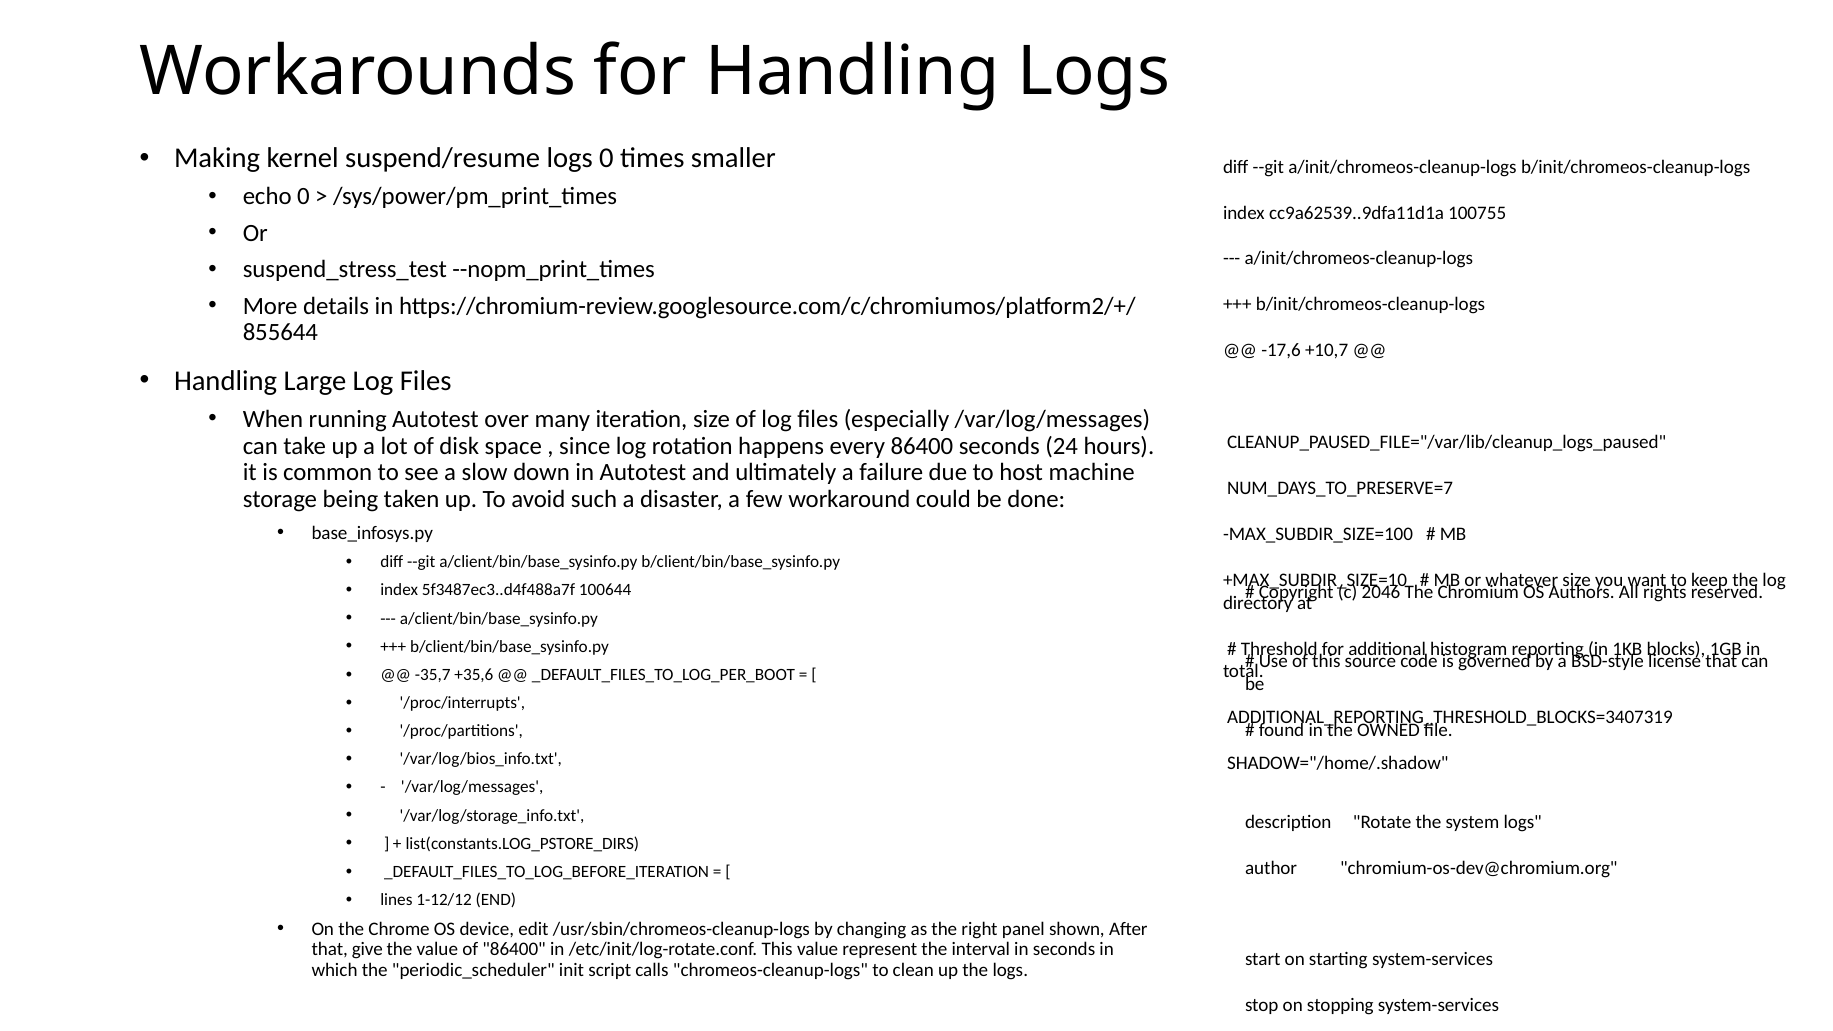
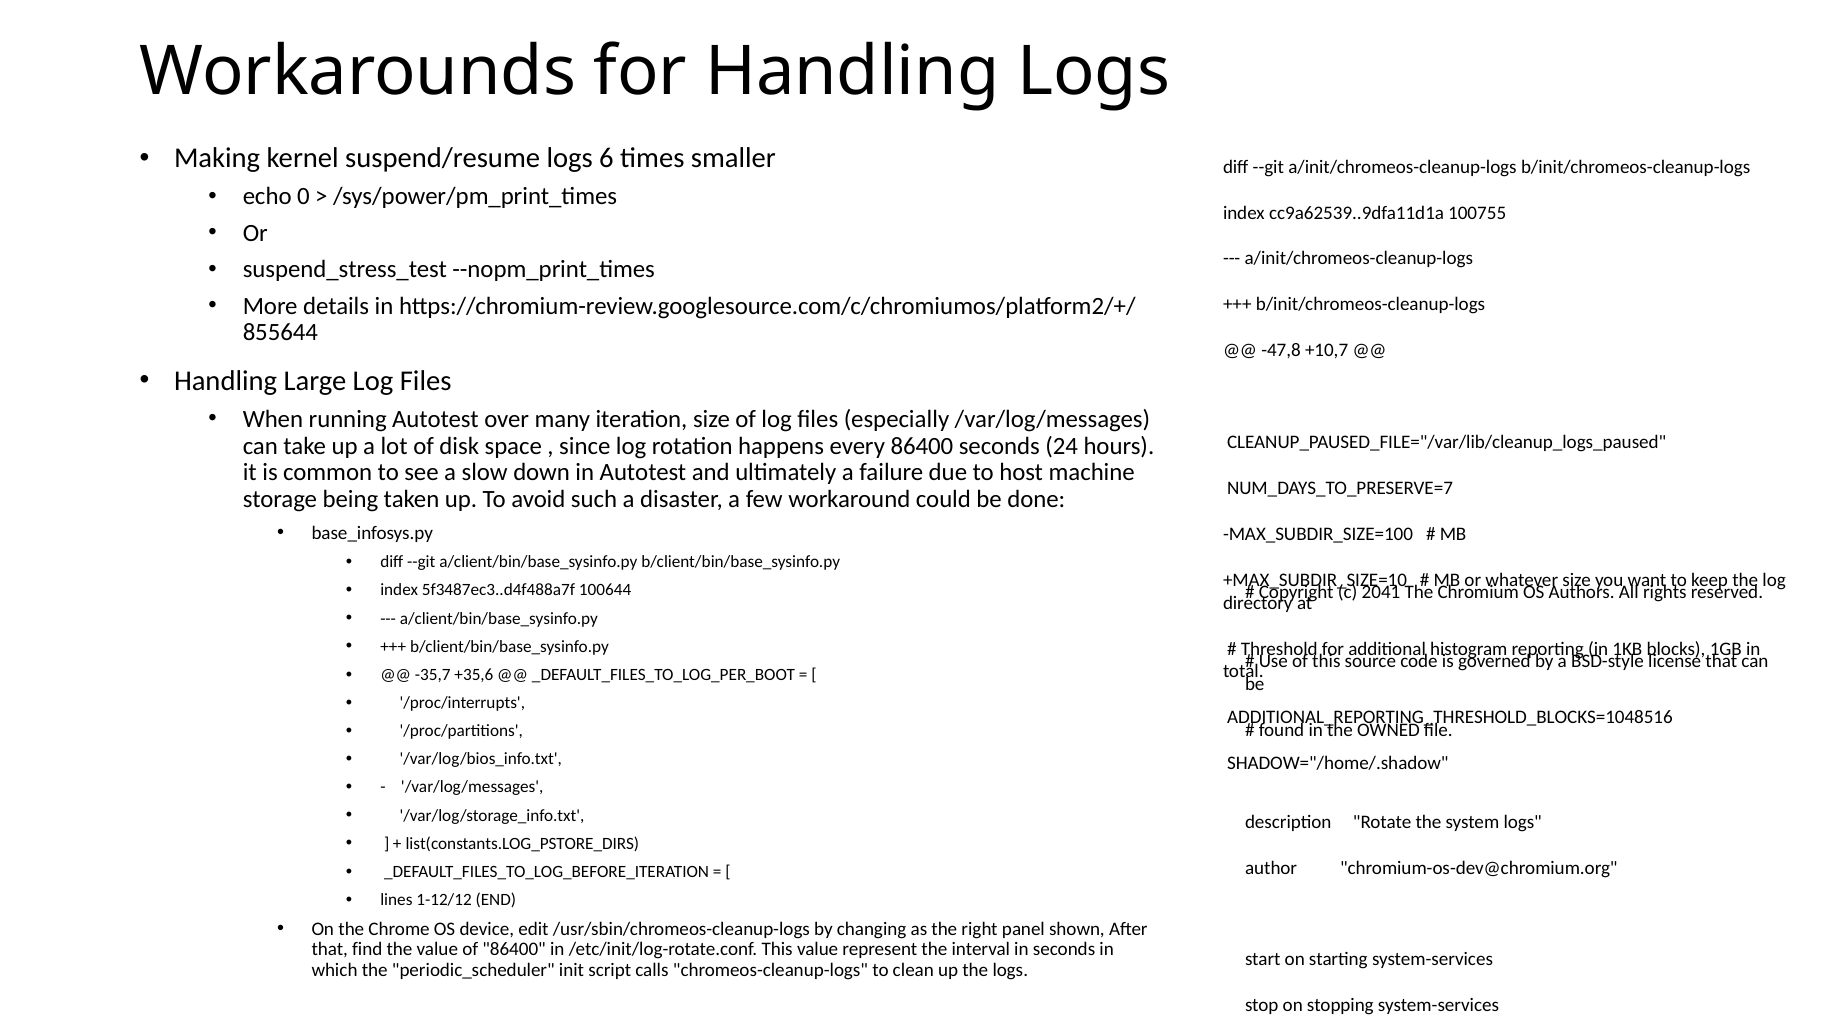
logs 0: 0 -> 6
-17,6: -17,6 -> -47,8
2046: 2046 -> 2041
ADDITIONAL_REPORTING_THRESHOLD_BLOCKS=3407319: ADDITIONAL_REPORTING_THRESHOLD_BLOCKS=3407319 -> ADDITIONAL_REPORTING_THRESHOLD_BLOCKS=1048516
give: give -> find
